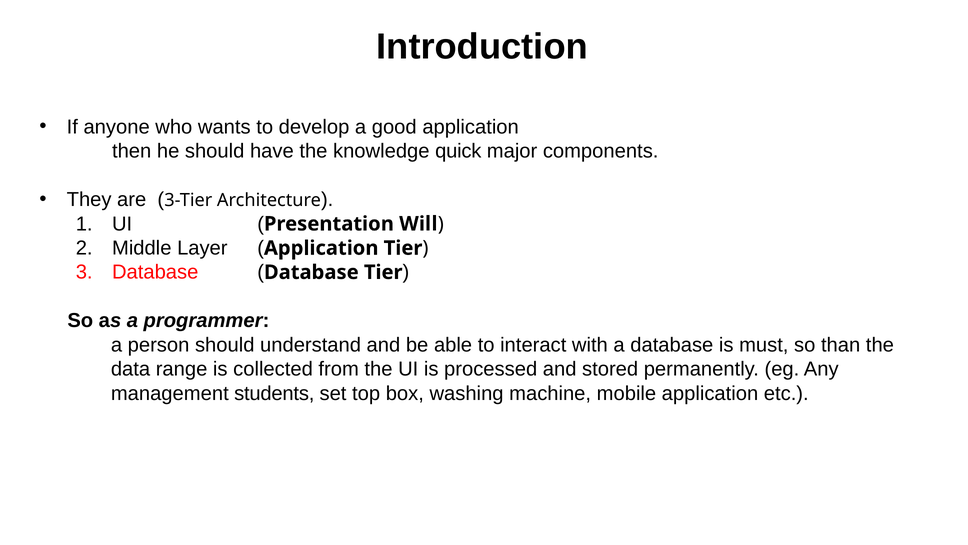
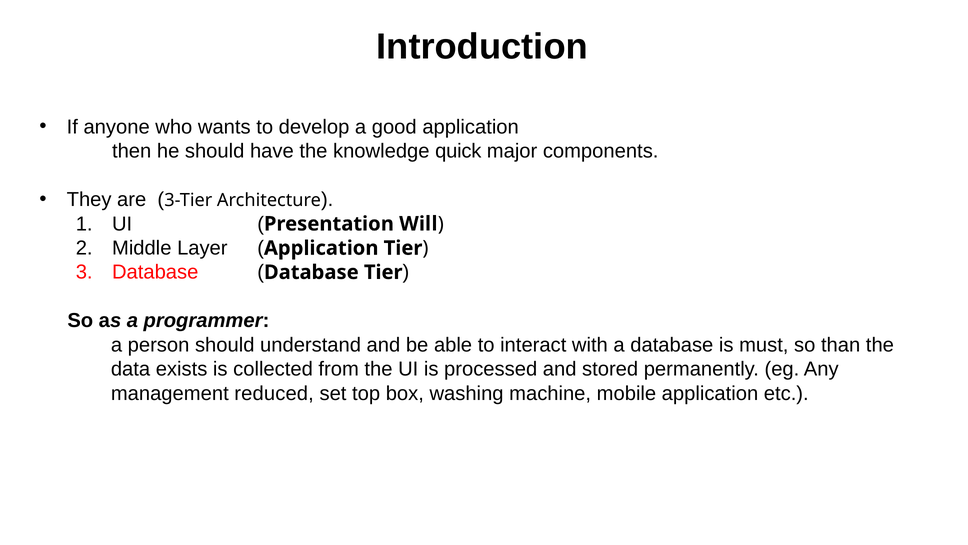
range: range -> exists
students: students -> reduced
